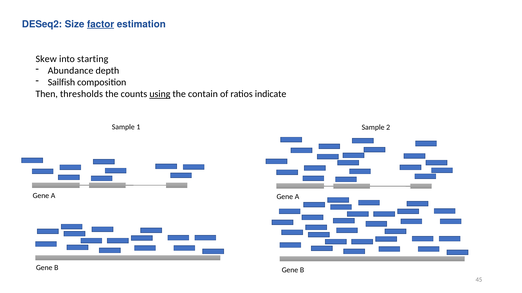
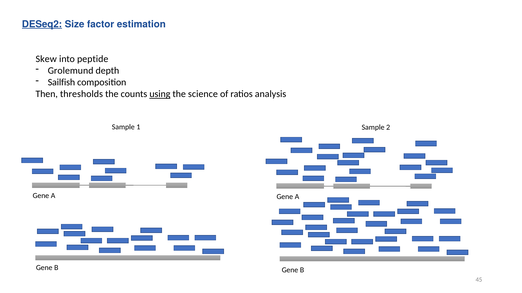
DESeq2 underline: none -> present
factor underline: present -> none
starting: starting -> peptide
Abundance: Abundance -> Grolemund
contain: contain -> science
indicate: indicate -> analysis
